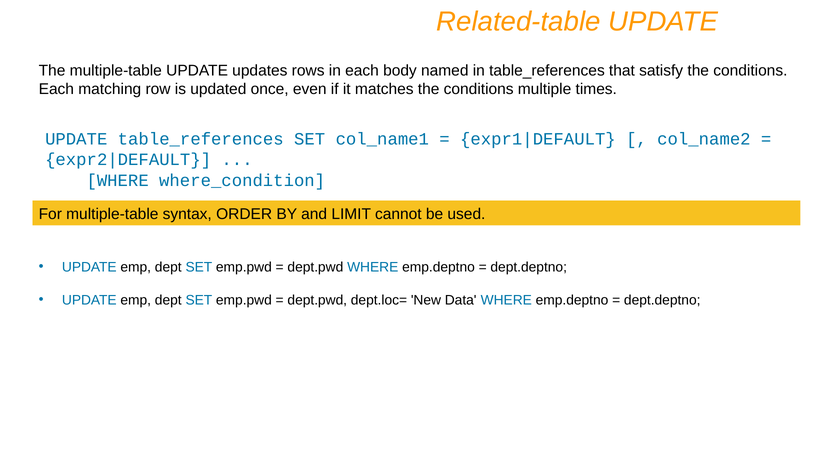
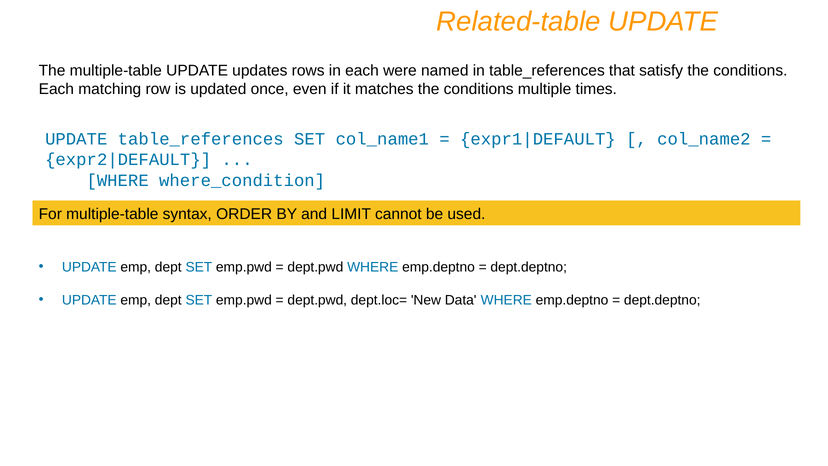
body: body -> were
